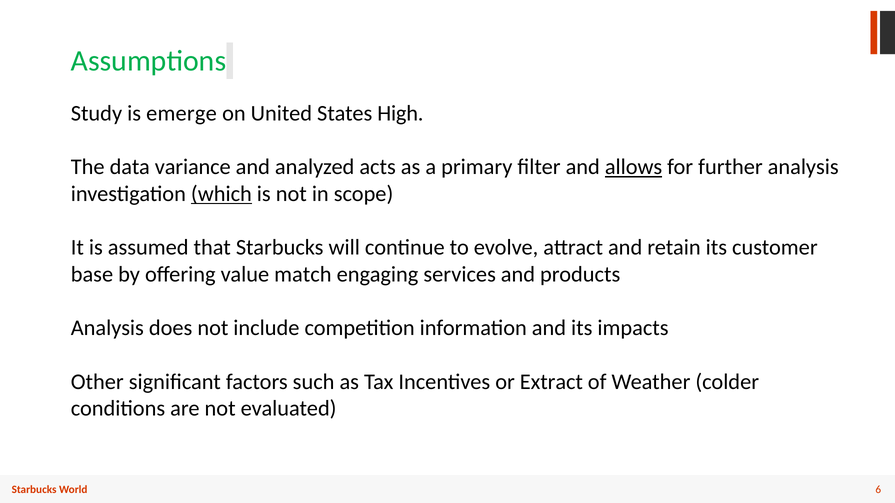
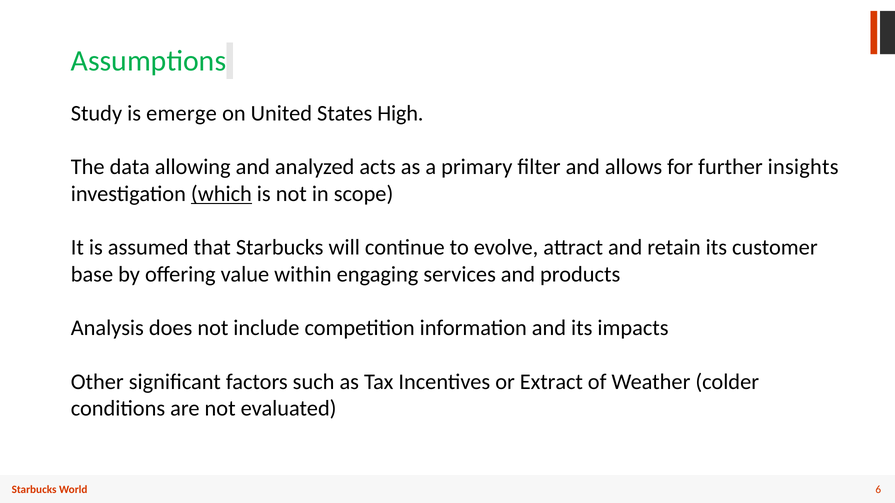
variance: variance -> allowing
allows underline: present -> none
further analysis: analysis -> insights
match: match -> within
